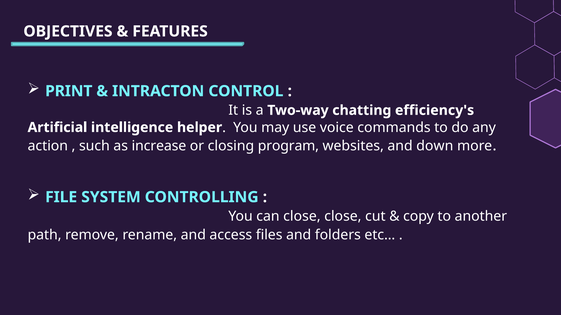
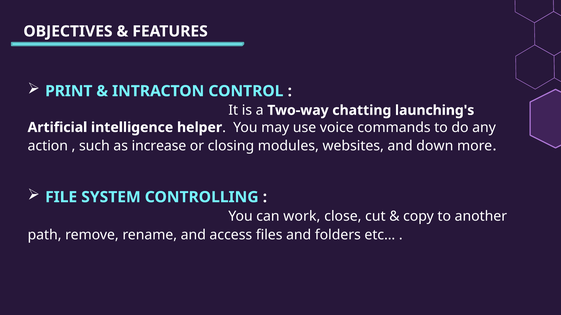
efficiency's: efficiency's -> launching's
program: program -> modules
can close: close -> work
